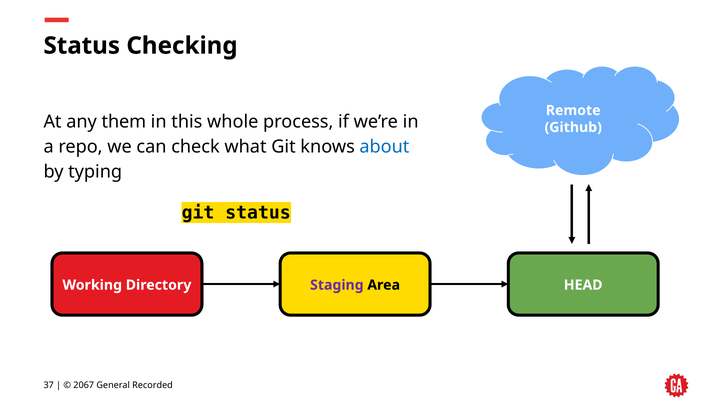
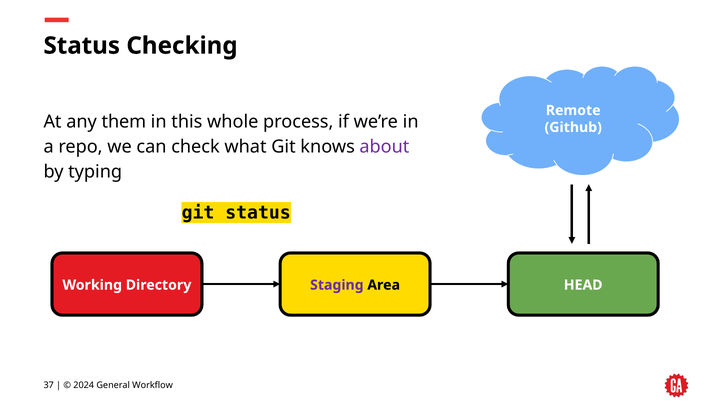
about colour: blue -> purple
2067: 2067 -> 2024
Recorded: Recorded -> Workflow
